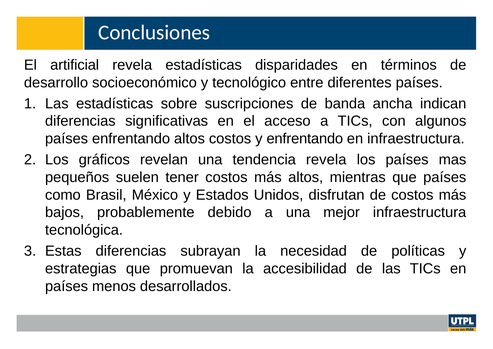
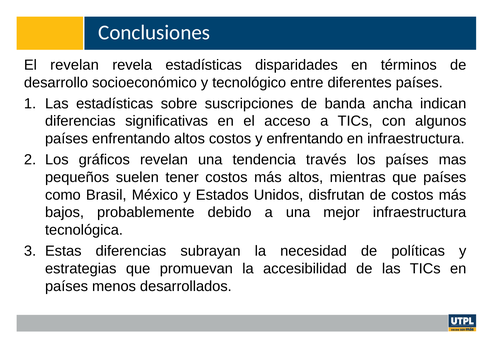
El artificial: artificial -> revelan
tendencia revela: revela -> través
